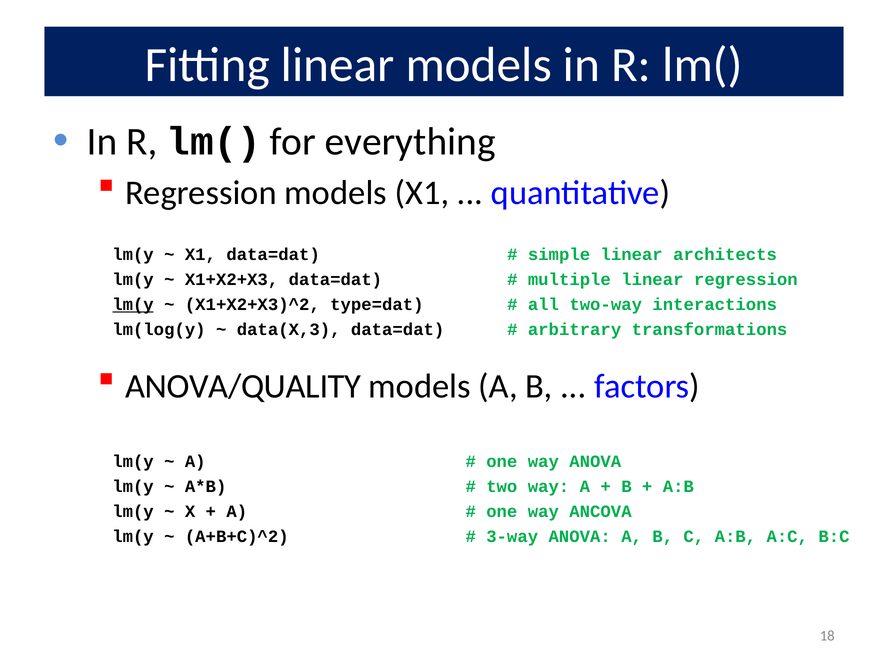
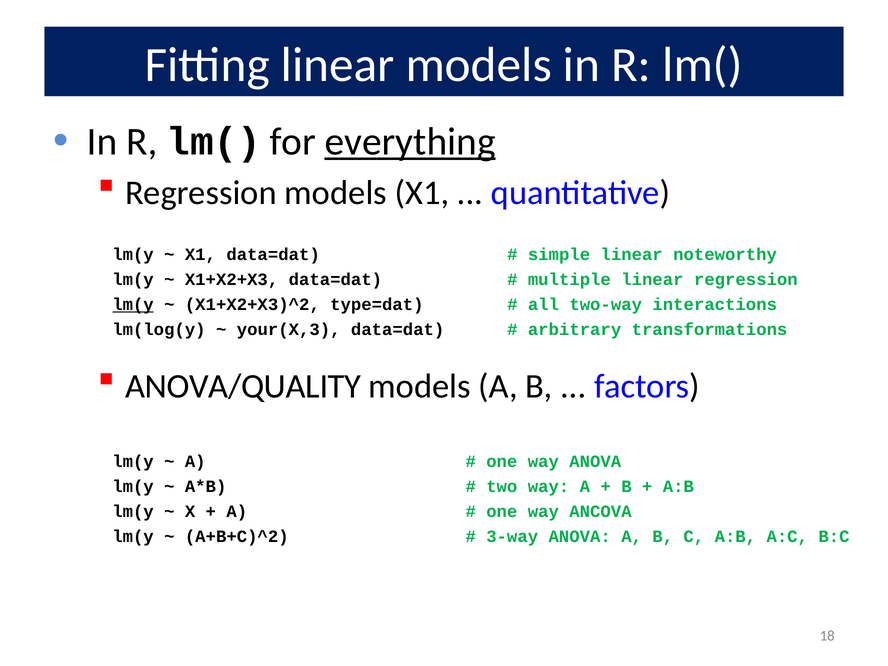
everything underline: none -> present
architects: architects -> noteworthy
data(X,3: data(X,3 -> your(X,3
